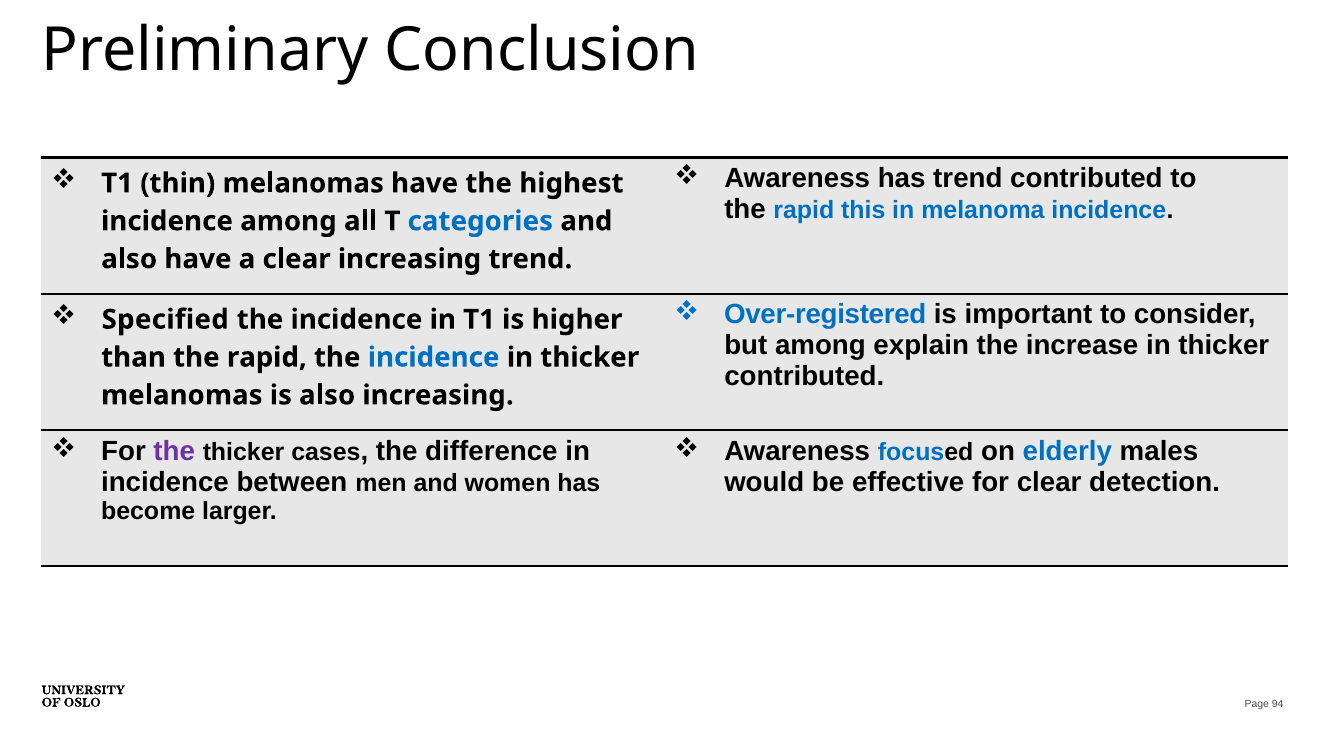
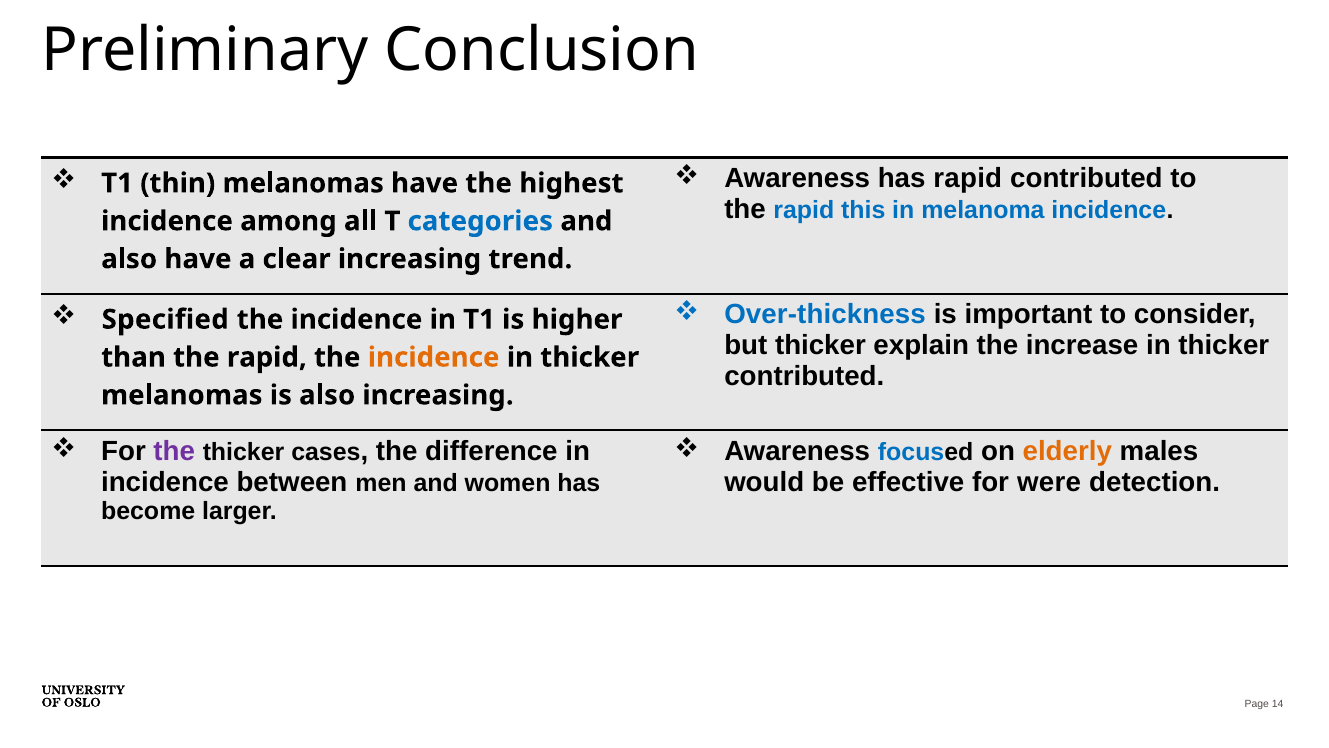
has trend: trend -> rapid
Over-registered: Over-registered -> Over-thickness
but among: among -> thicker
incidence at (434, 357) colour: blue -> orange
elderly colour: blue -> orange
for clear: clear -> were
94: 94 -> 14
